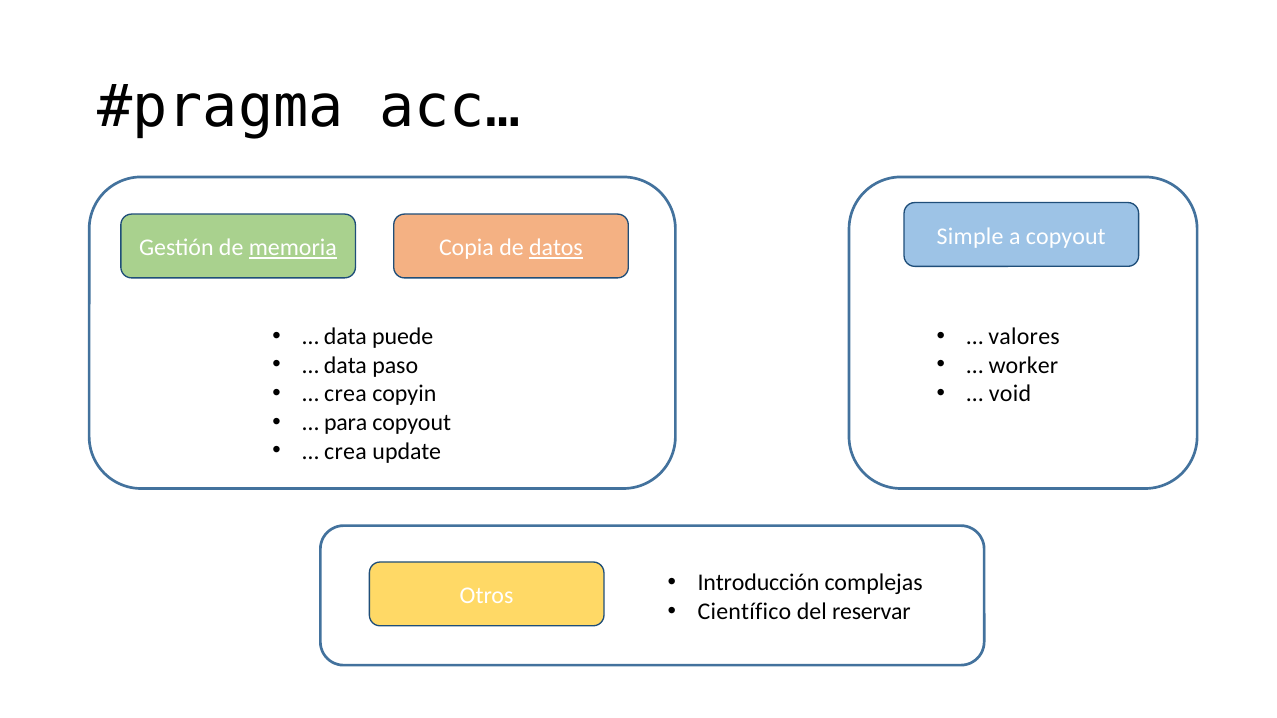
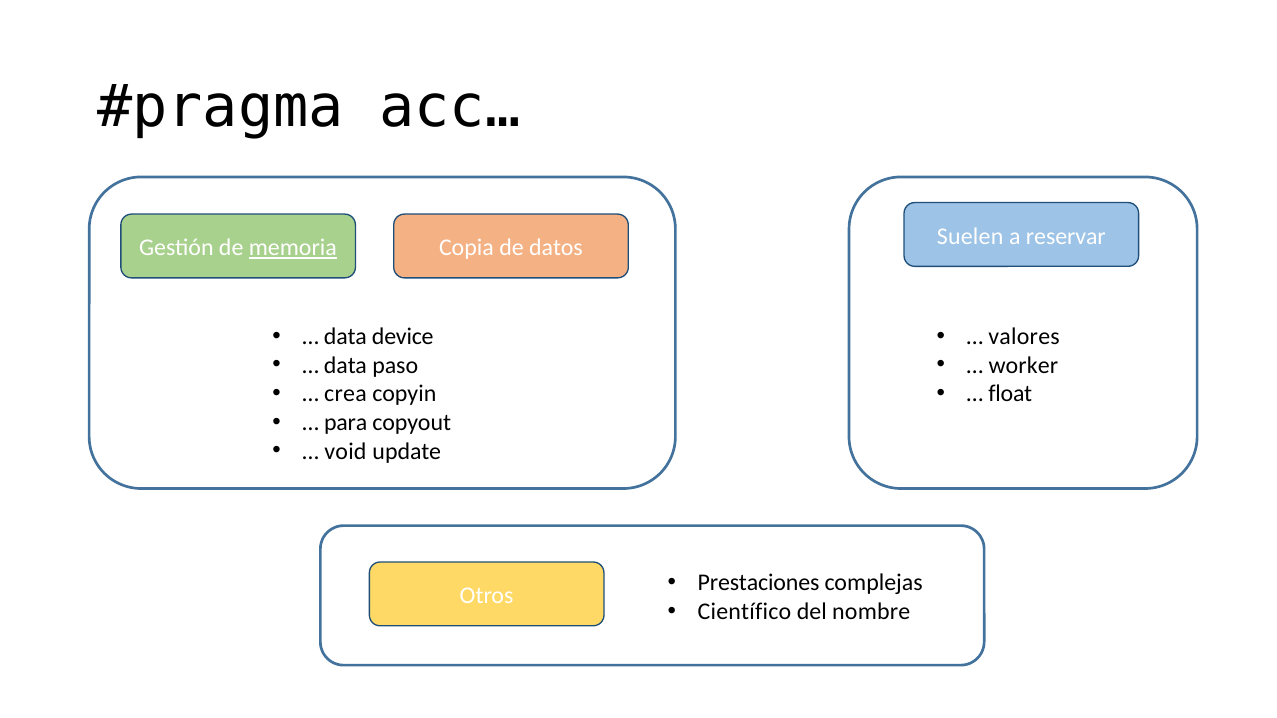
Simple: Simple -> Suelen
a copyout: copyout -> reservar
datos underline: present -> none
puede: puede -> device
void: void -> float
crea at (345, 452): crea -> void
Introducción: Introducción -> Prestaciones
reservar: reservar -> nombre
